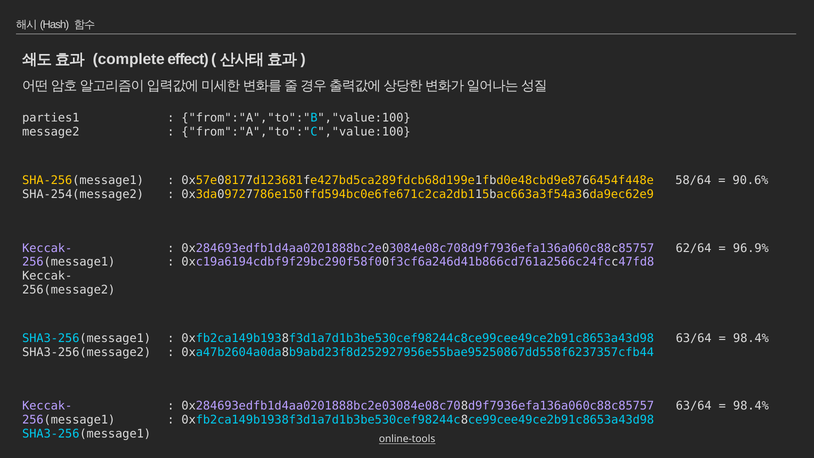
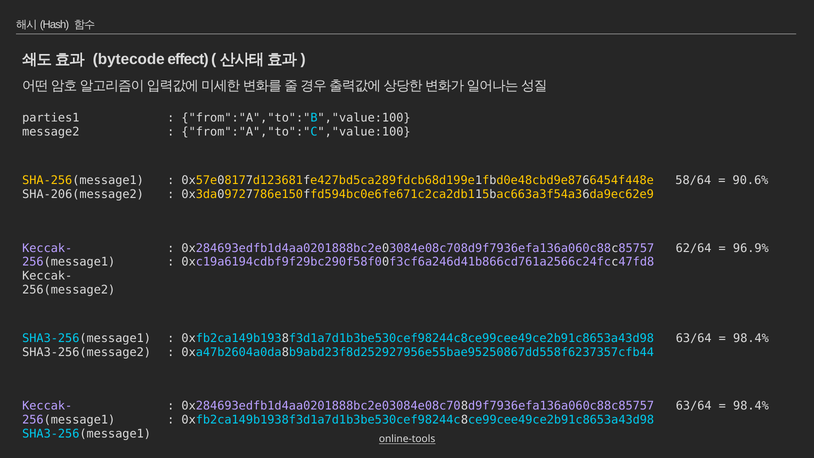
complete: complete -> bytecode
SHA-254(message2: SHA-254(message2 -> SHA-206(message2
